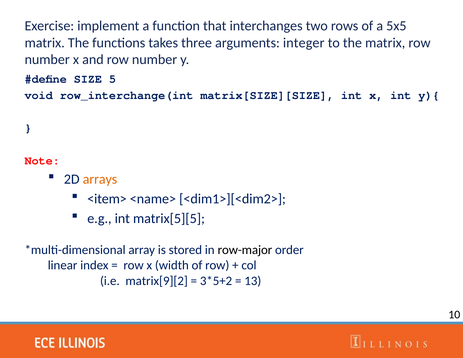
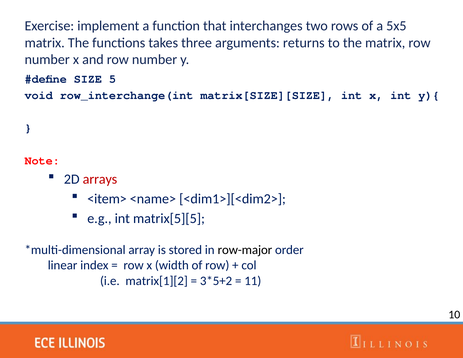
integer: integer -> returns
arrays colour: orange -> red
matrix[9][2: matrix[9][2 -> matrix[1][2
13: 13 -> 11
